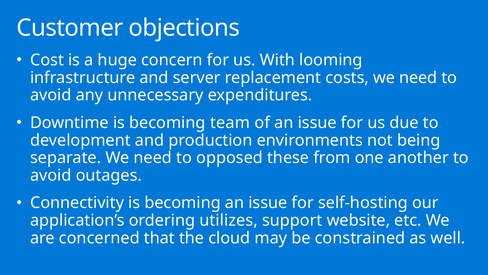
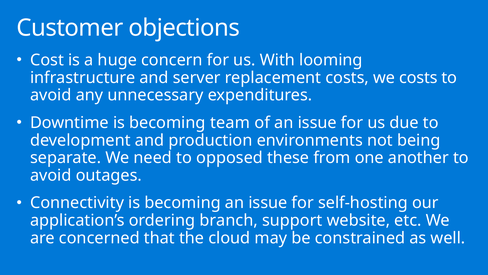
costs we need: need -> costs
utilizes: utilizes -> branch
